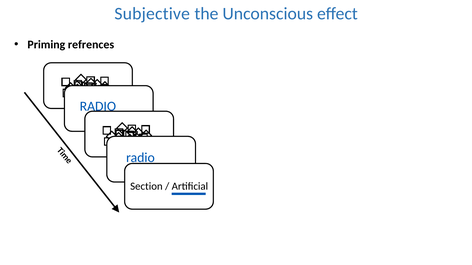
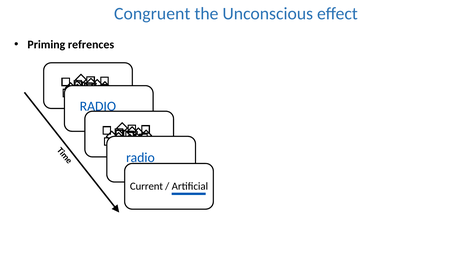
Subjective: Subjective -> Congruent
Section: Section -> Current
